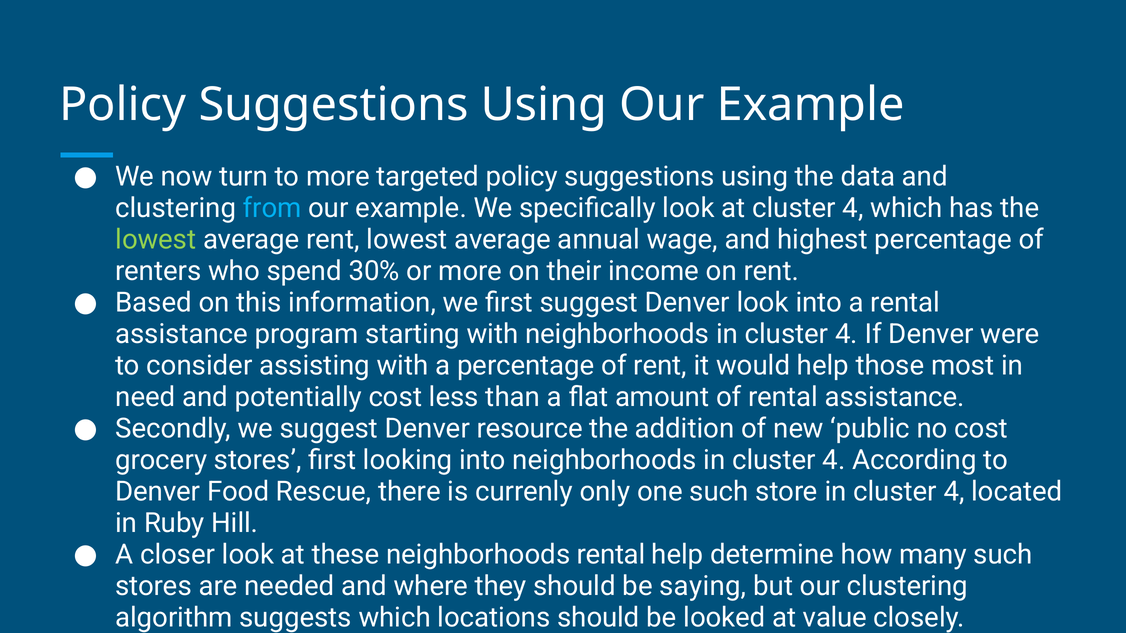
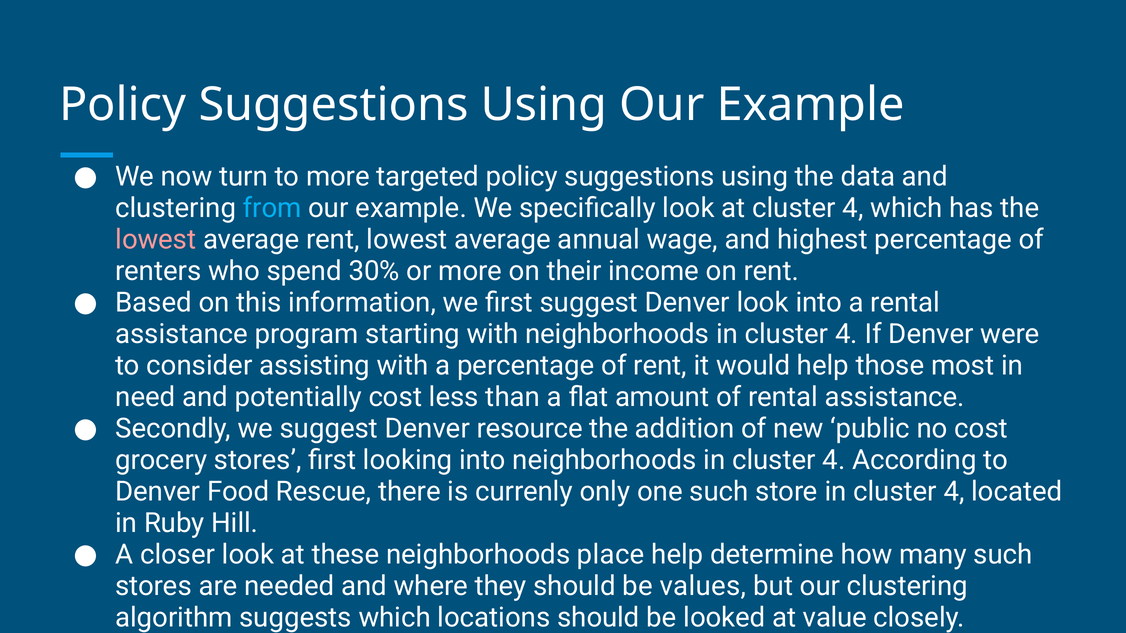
lowest at (156, 240) colour: light green -> pink
neighborhoods rental: rental -> place
saying: saying -> values
